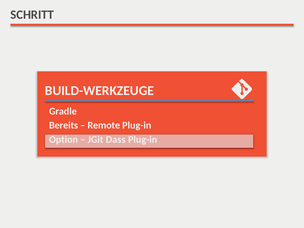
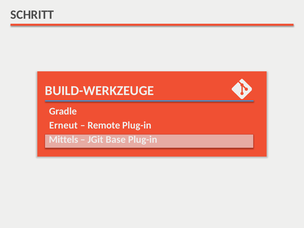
Bereits: Bereits -> Erneut
Option: Option -> Mittels
Dass: Dass -> Base
